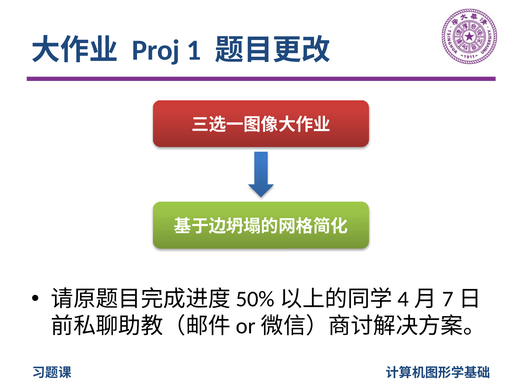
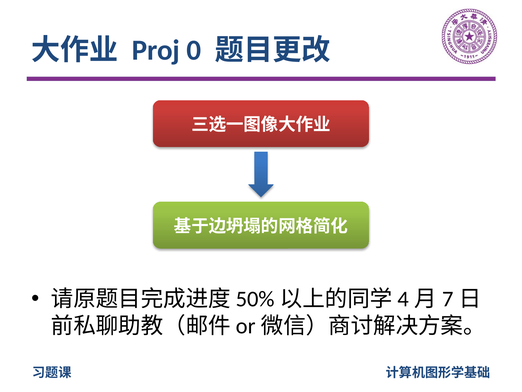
1: 1 -> 0
